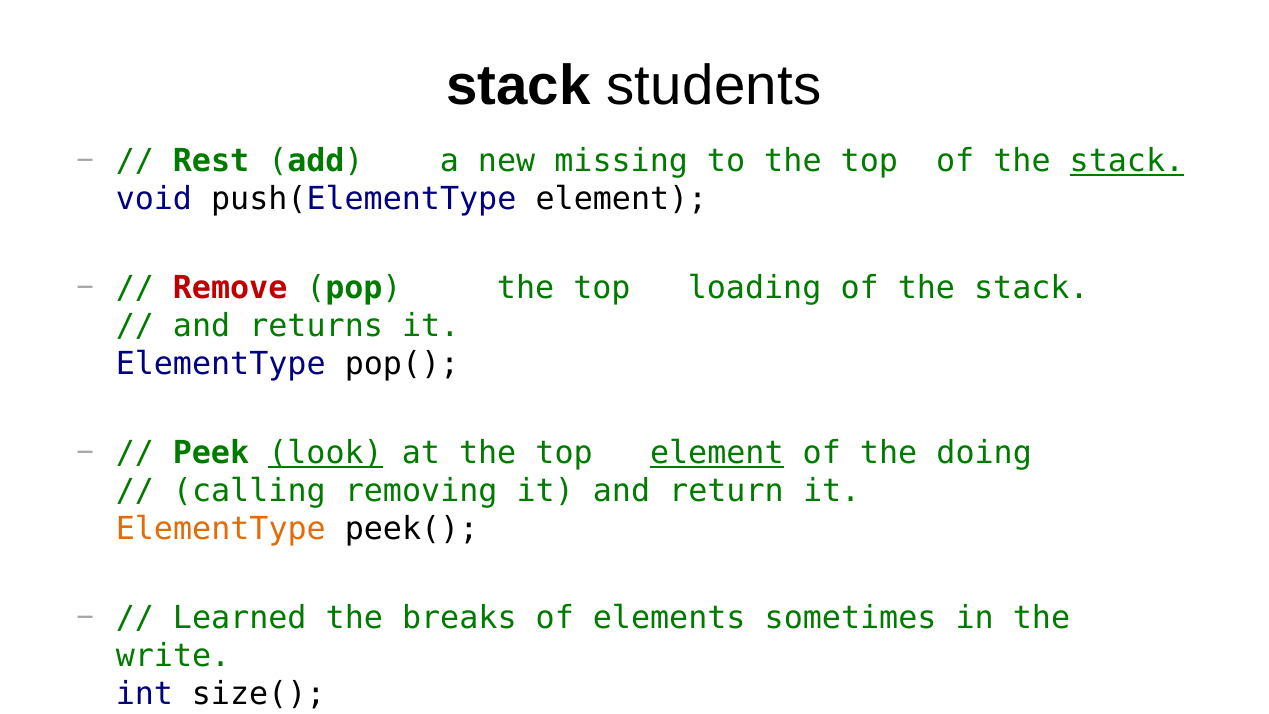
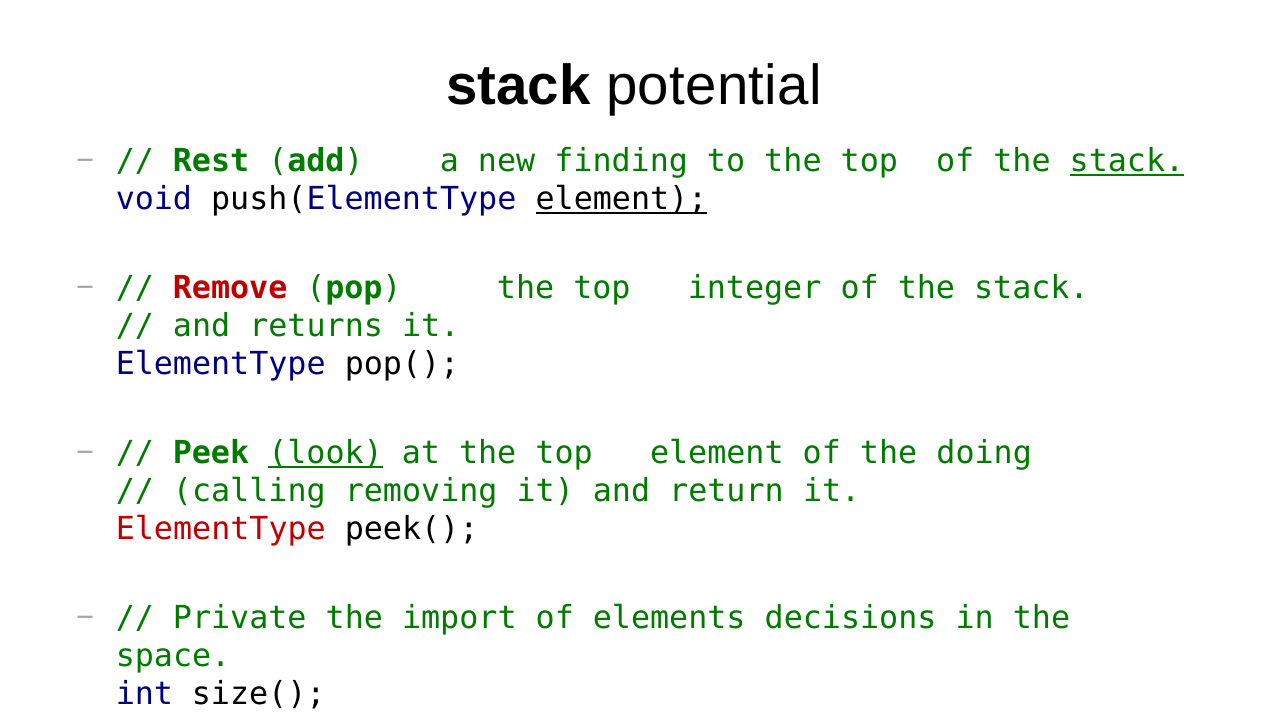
students: students -> potential
missing: missing -> finding
element at (621, 199) underline: none -> present
loading: loading -> integer
element at (717, 453) underline: present -> none
ElementType at (221, 529) colour: orange -> red
Learned: Learned -> Private
breaks: breaks -> import
sometimes: sometimes -> decisions
write: write -> space
